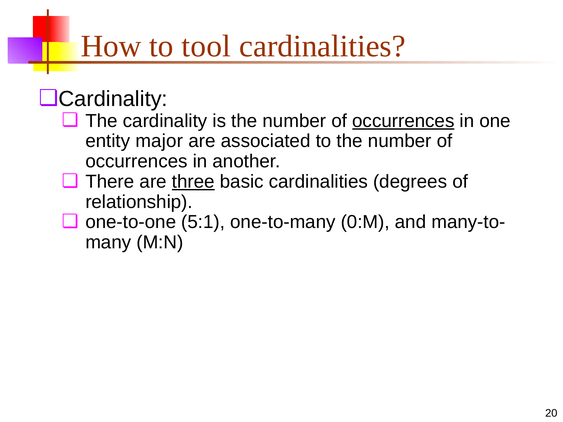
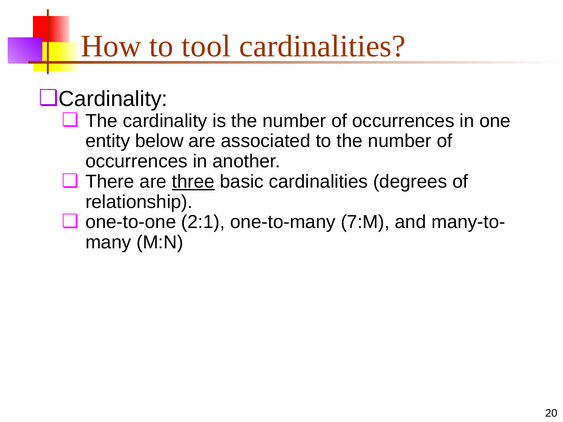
occurrences at (403, 121) underline: present -> none
major: major -> below
5:1: 5:1 -> 2:1
0:M: 0:M -> 7:M
